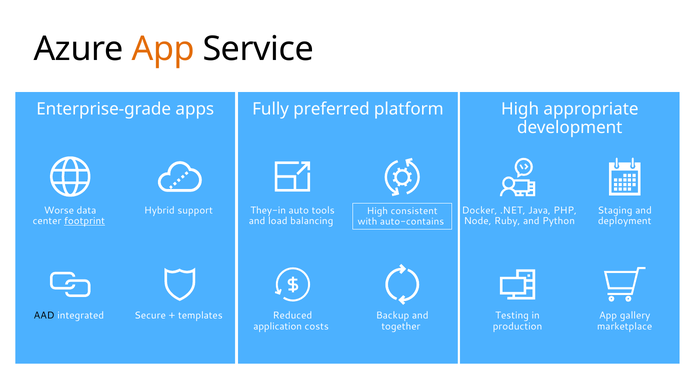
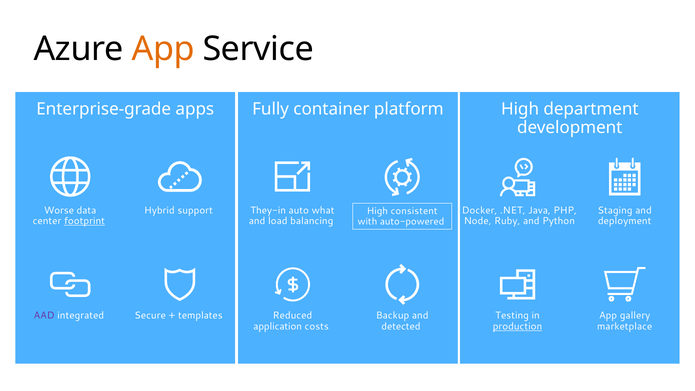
preferred: preferred -> container
appropriate: appropriate -> department
tools: tools -> what
auto-contains: auto-contains -> auto-powered
AAD colour: black -> purple
together: together -> detected
production underline: none -> present
